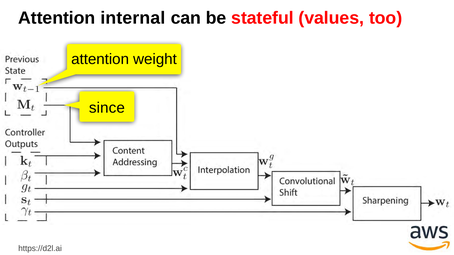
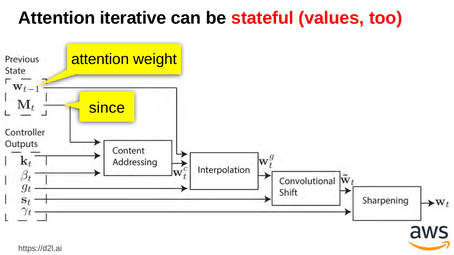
internal: internal -> iterative
